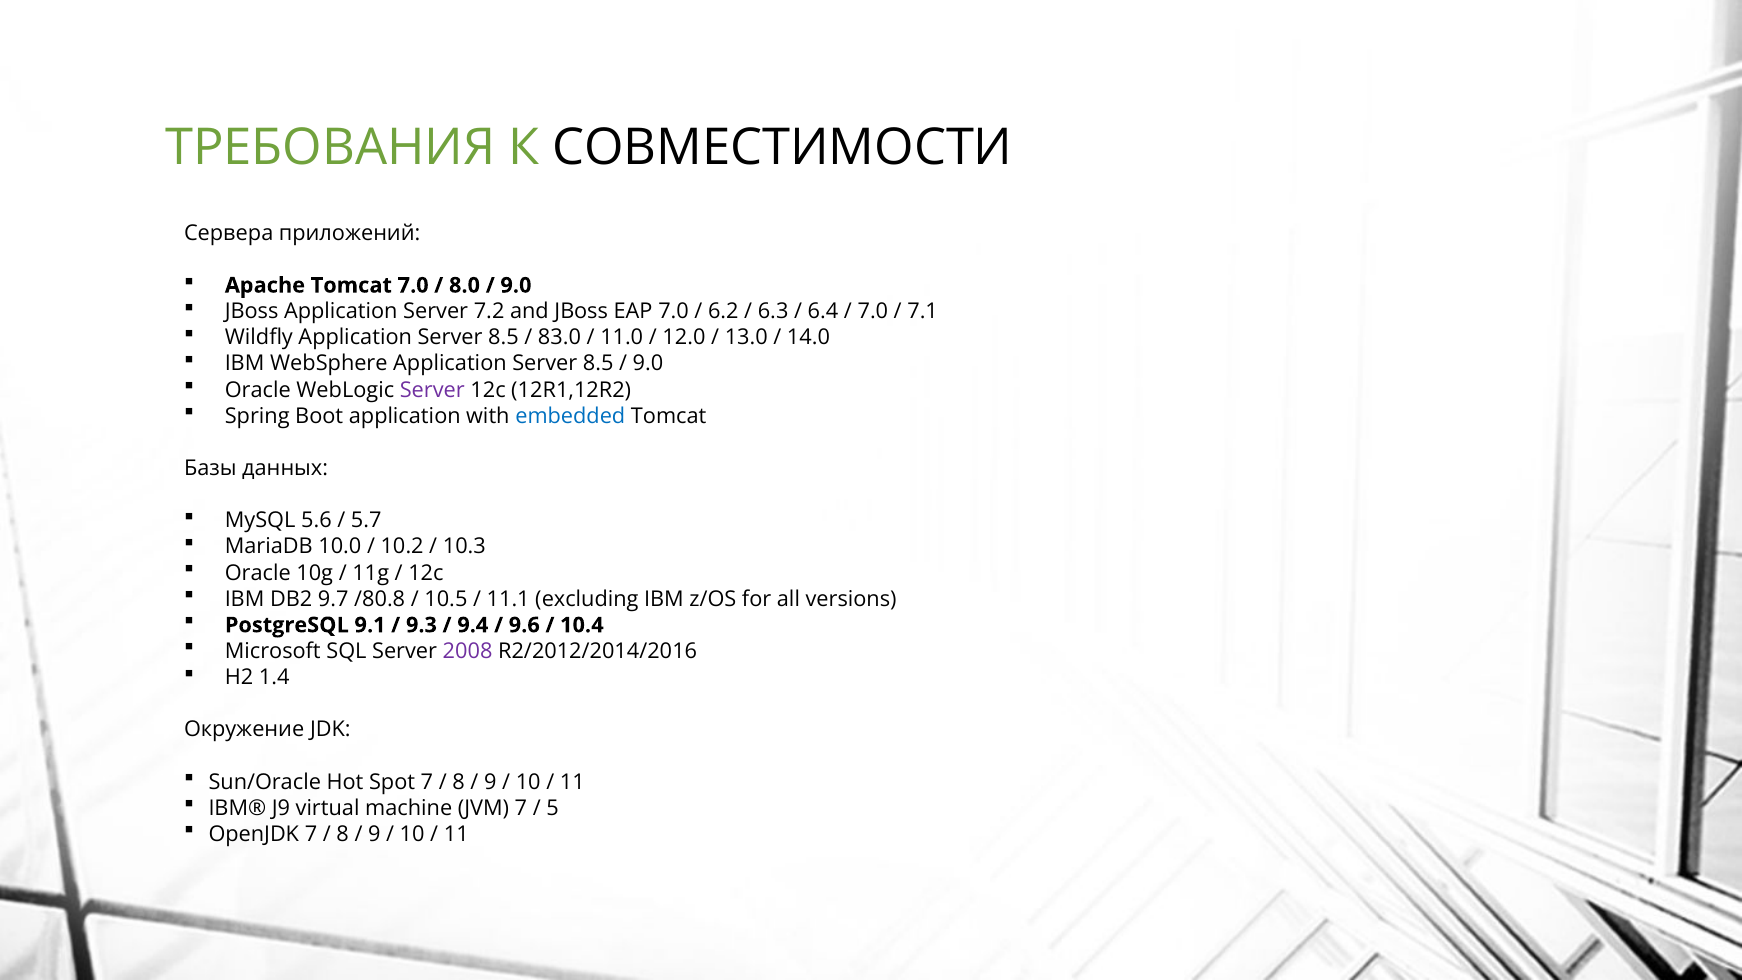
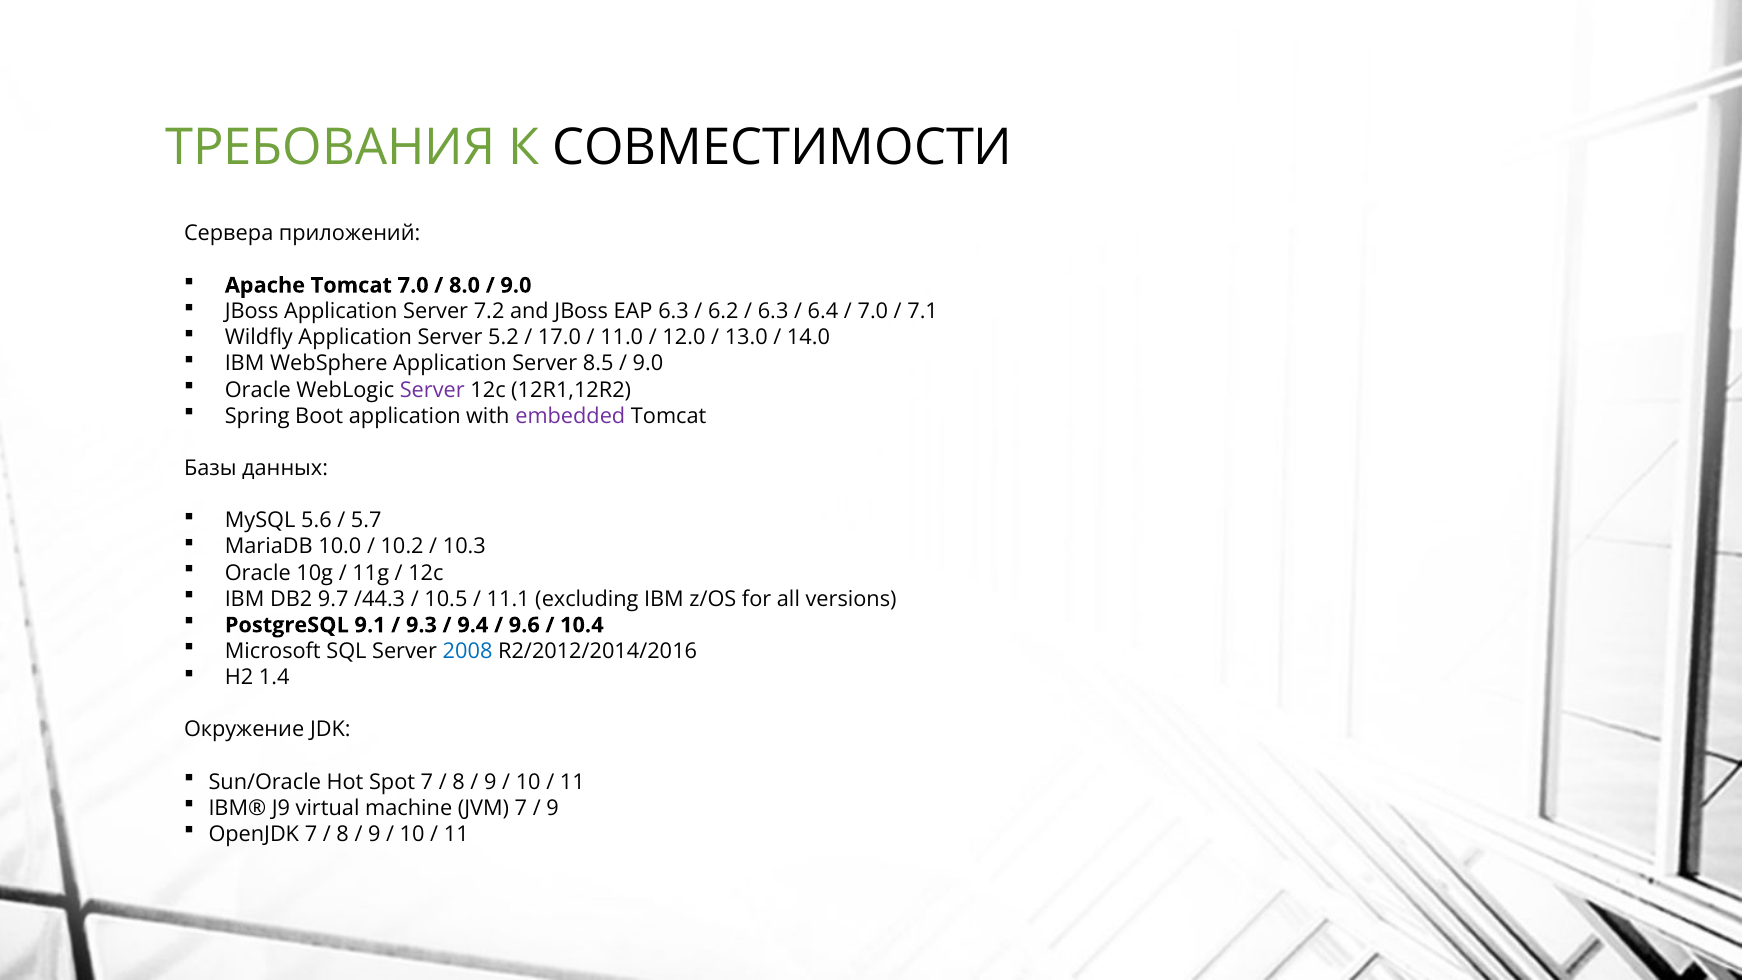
EAP 7.0: 7.0 -> 6.3
Wildfly Application Server 8.5: 8.5 -> 5.2
83.0: 83.0 -> 17.0
embedded colour: blue -> purple
/80.8: /80.8 -> /44.3
2008 colour: purple -> blue
5 at (553, 808): 5 -> 9
